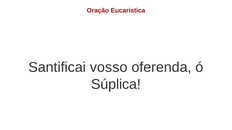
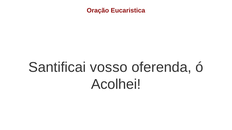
Súplica: Súplica -> Acolhei
